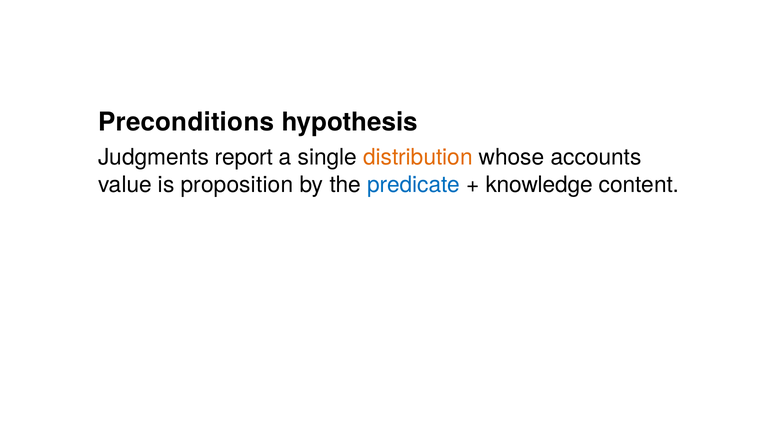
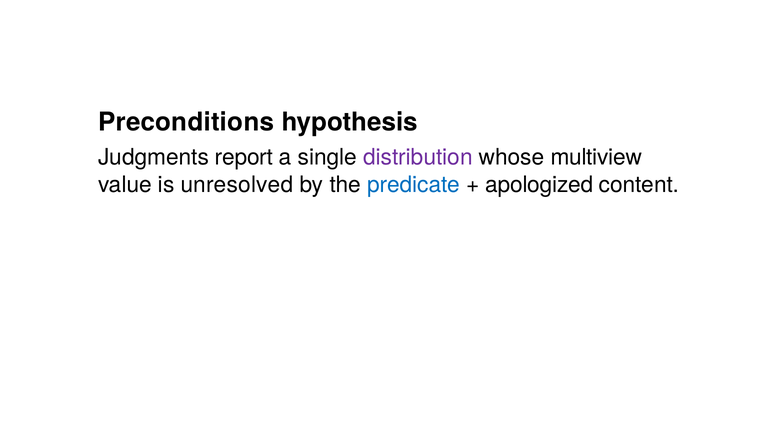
distribution colour: orange -> purple
accounts: accounts -> multiview
proposition: proposition -> unresolved
knowledge: knowledge -> apologized
